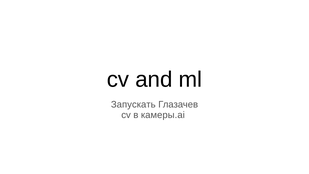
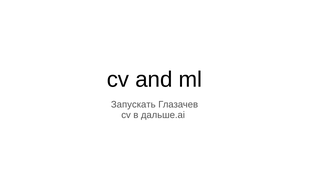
камеры.ai: камеры.ai -> дальше.ai
